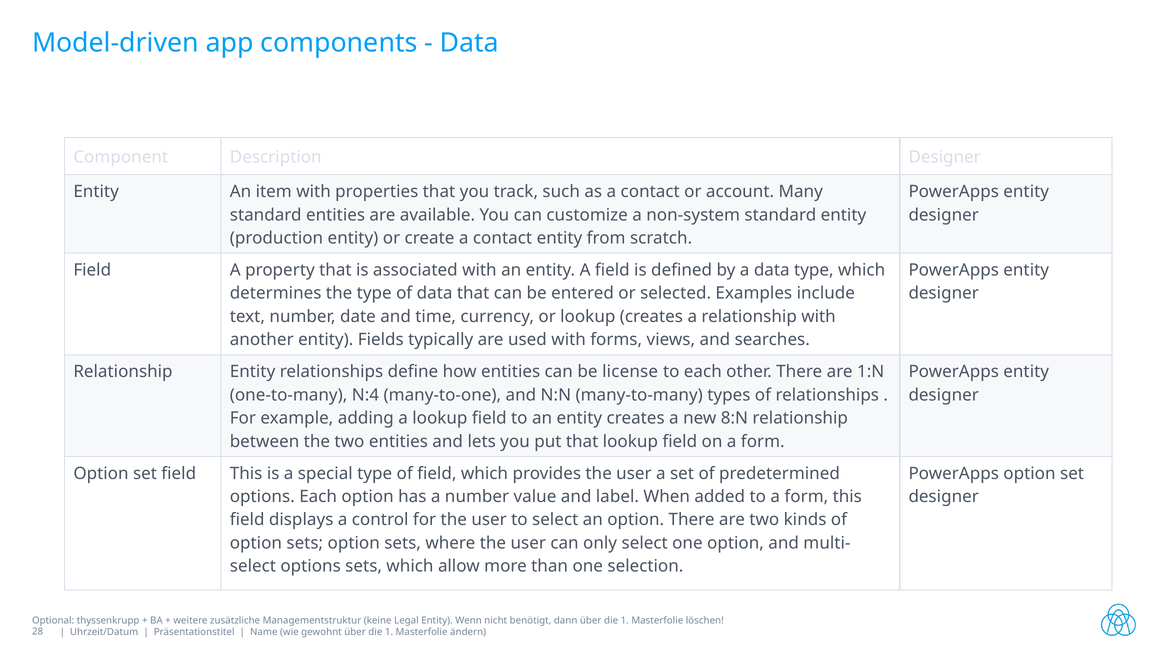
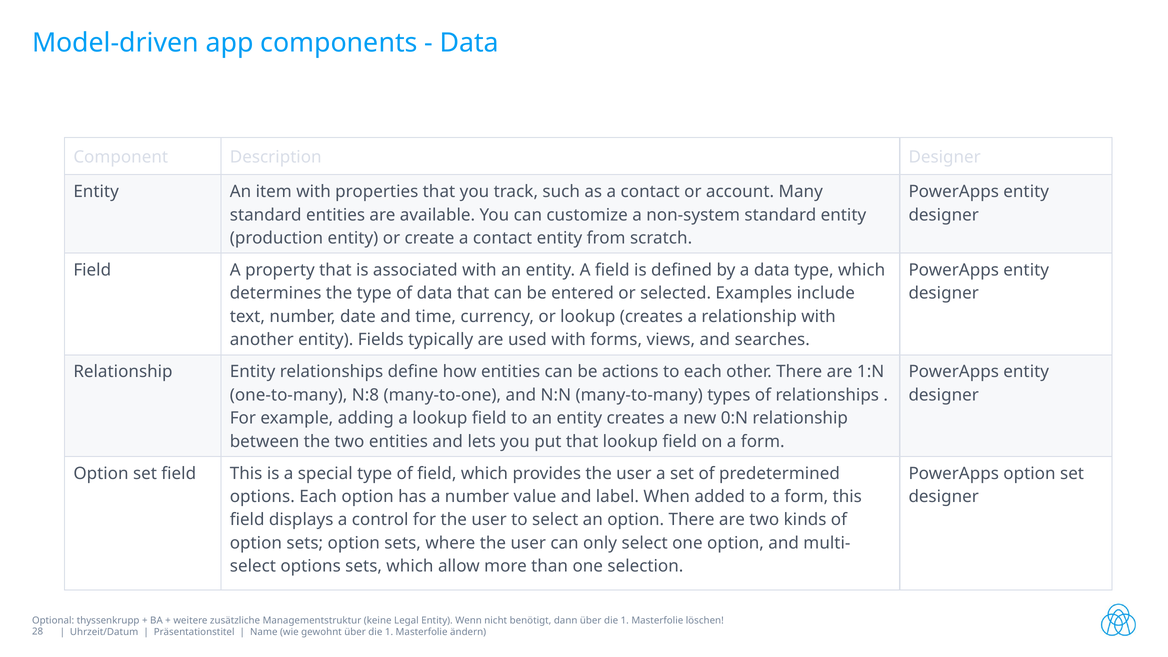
license: license -> actions
N:4: N:4 -> N:8
8:N: 8:N -> 0:N
